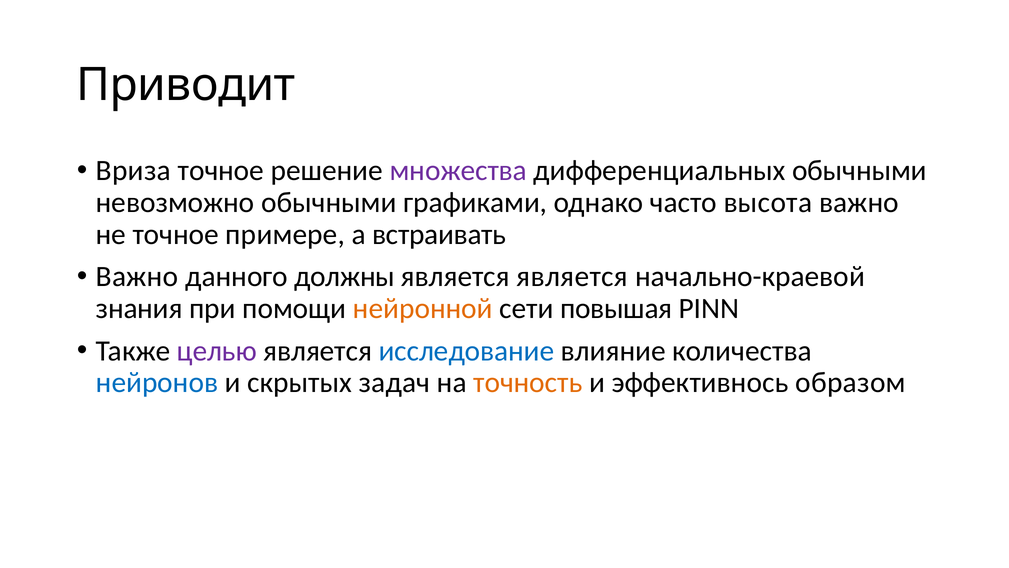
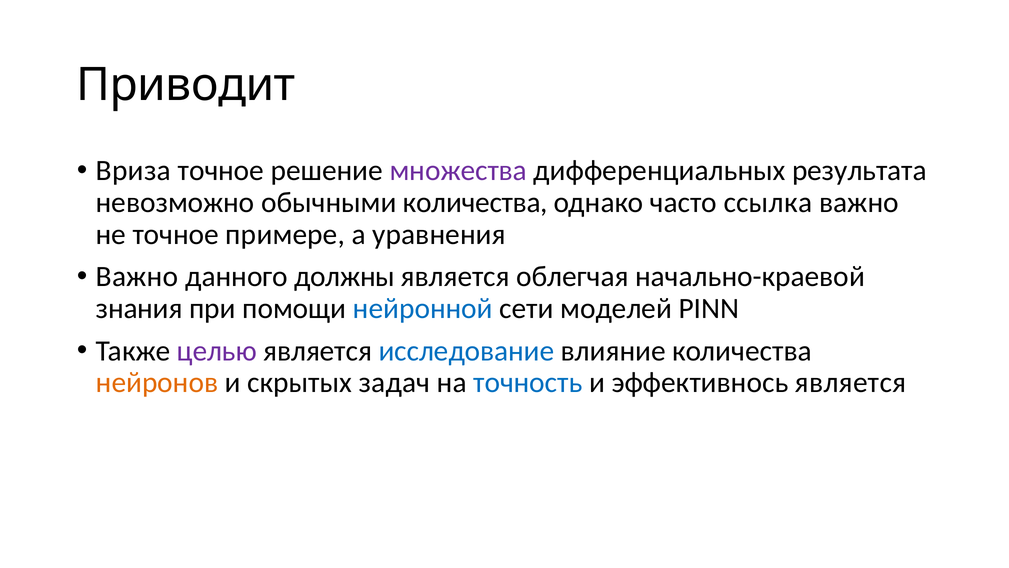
дифференциальных обычными: обычными -> результата
обычными графиками: графиками -> количества
высота: высота -> ссылка
встраивать: встраивать -> уравнения
является является: является -> облегчая
нейронной colour: orange -> blue
повышая: повышая -> моделей
нейронов colour: blue -> orange
точность colour: orange -> blue
эффективнось образом: образом -> является
